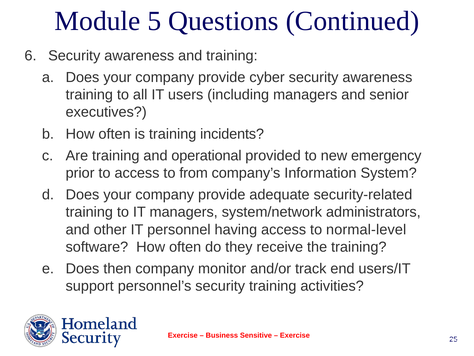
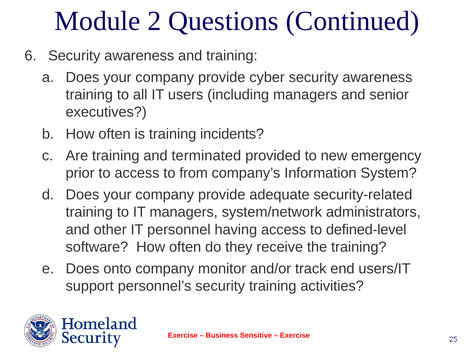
5: 5 -> 2
operational: operational -> terminated
normal-level: normal-level -> defined-level
then: then -> onto
